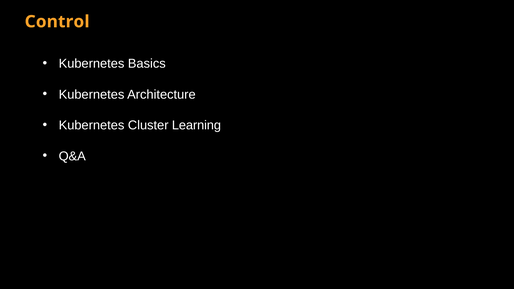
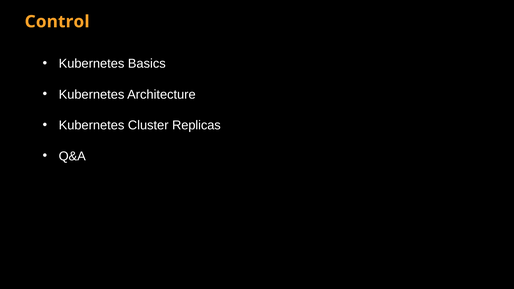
Learning: Learning -> Replicas
